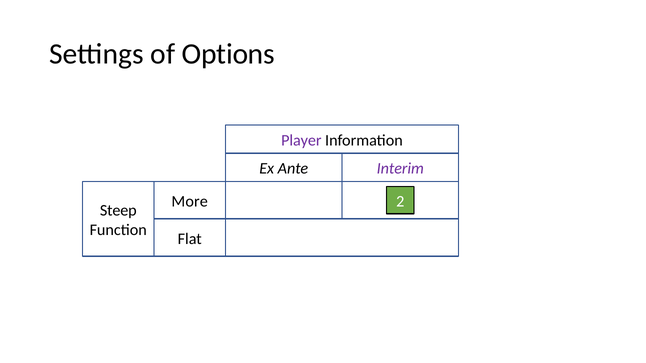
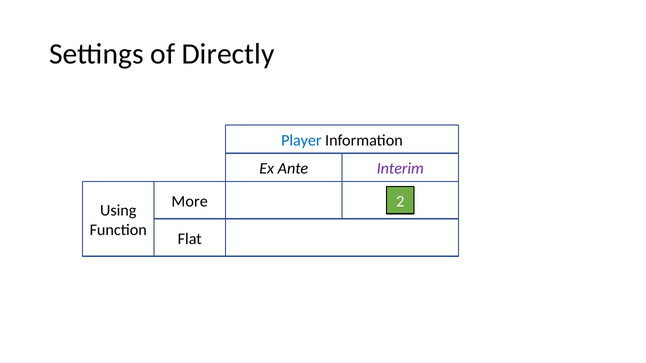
Options: Options -> Directly
Player colour: purple -> blue
Steep: Steep -> Using
